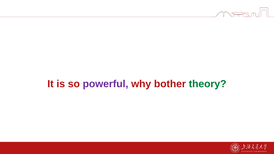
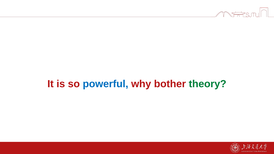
powerful colour: purple -> blue
